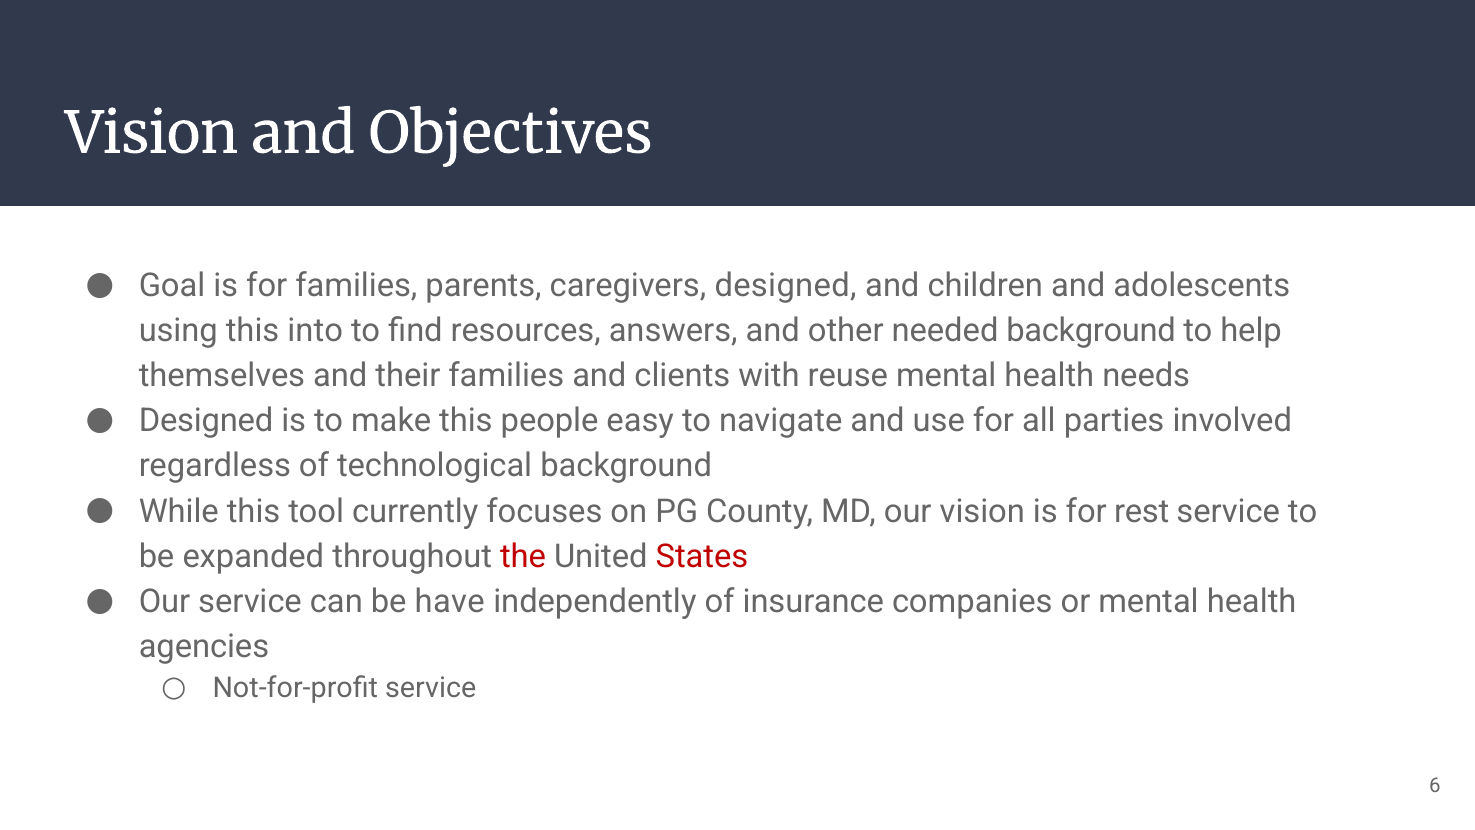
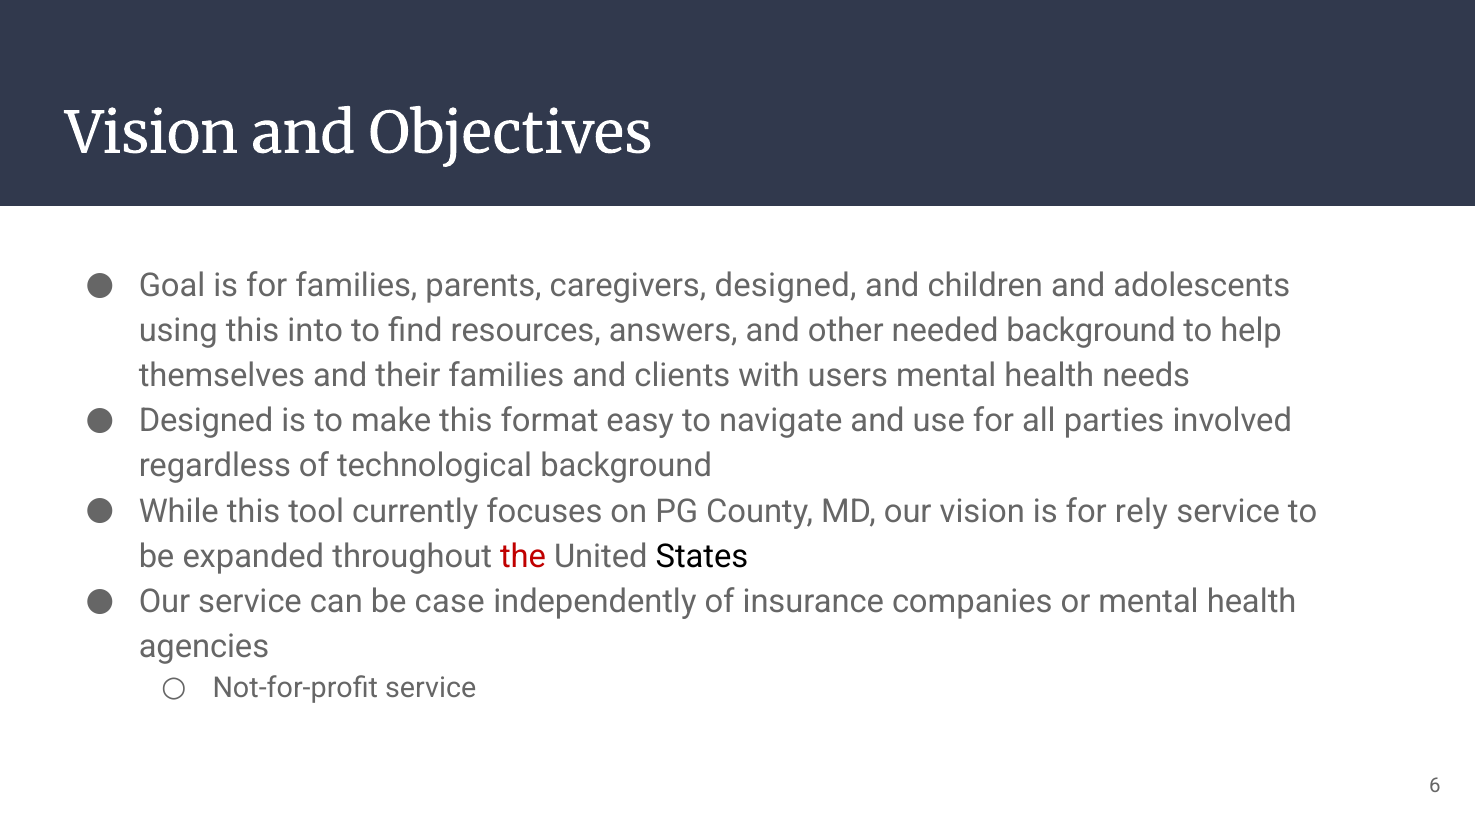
reuse: reuse -> users
people: people -> format
rest: rest -> rely
States colour: red -> black
have: have -> case
